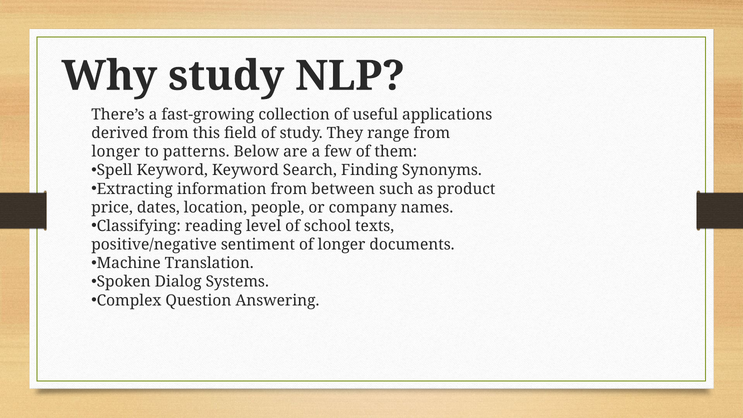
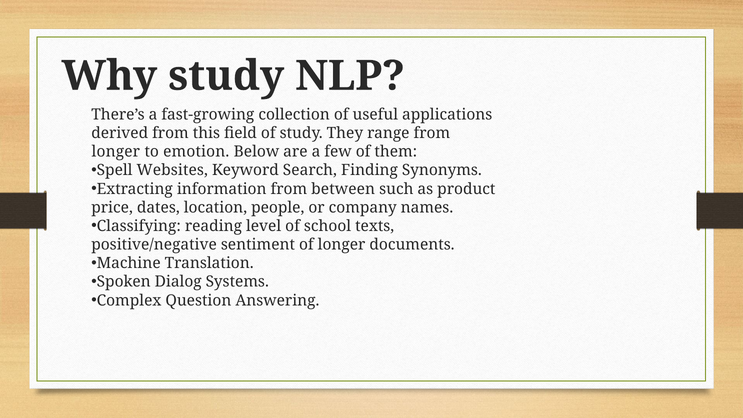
patterns: patterns -> emotion
Spell Keyword: Keyword -> Websites
